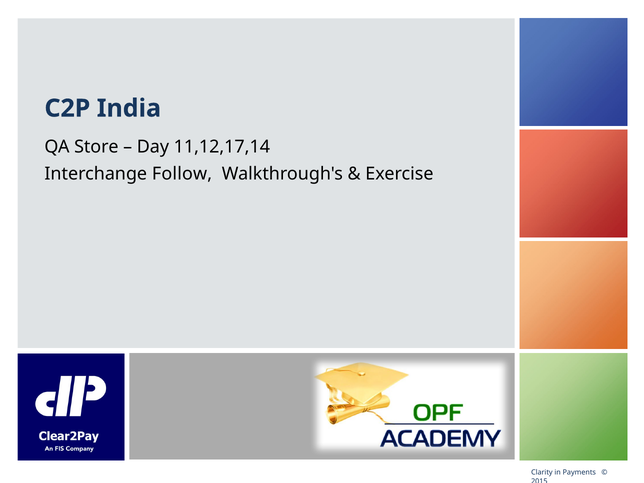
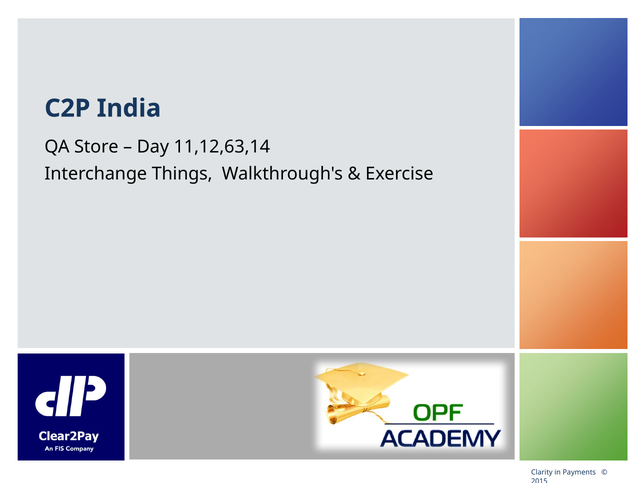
11,12,17,14: 11,12,17,14 -> 11,12,63,14
Follow: Follow -> Things
